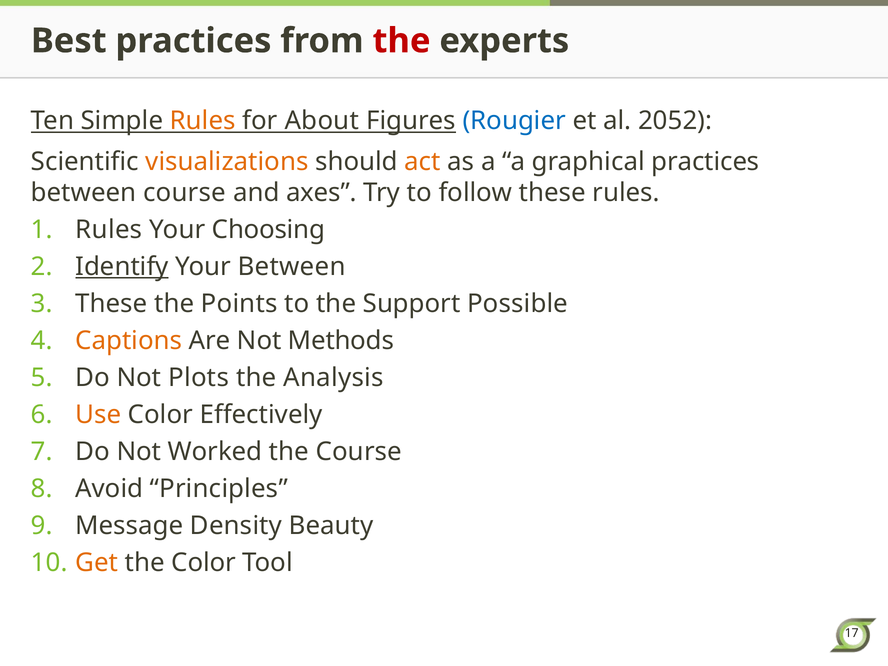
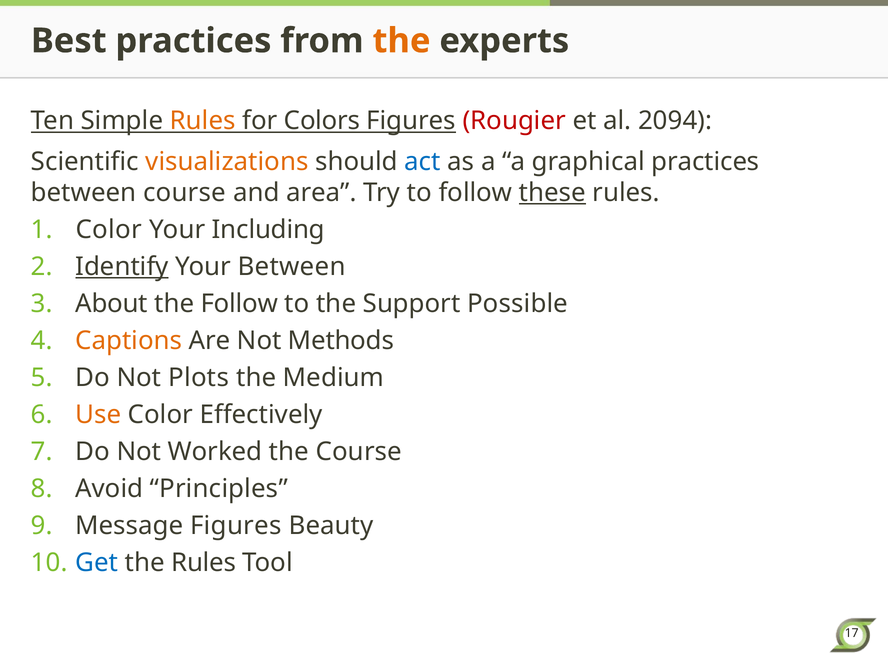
the at (401, 41) colour: red -> orange
About: About -> Colors
Rougier colour: blue -> red
2052: 2052 -> 2094
act colour: orange -> blue
axes: axes -> area
these at (552, 193) underline: none -> present
Rules at (109, 230): Rules -> Color
Choosing: Choosing -> Including
These at (111, 304): These -> About
the Points: Points -> Follow
Analysis: Analysis -> Medium
Message Density: Density -> Figures
Get colour: orange -> blue
the Color: Color -> Rules
